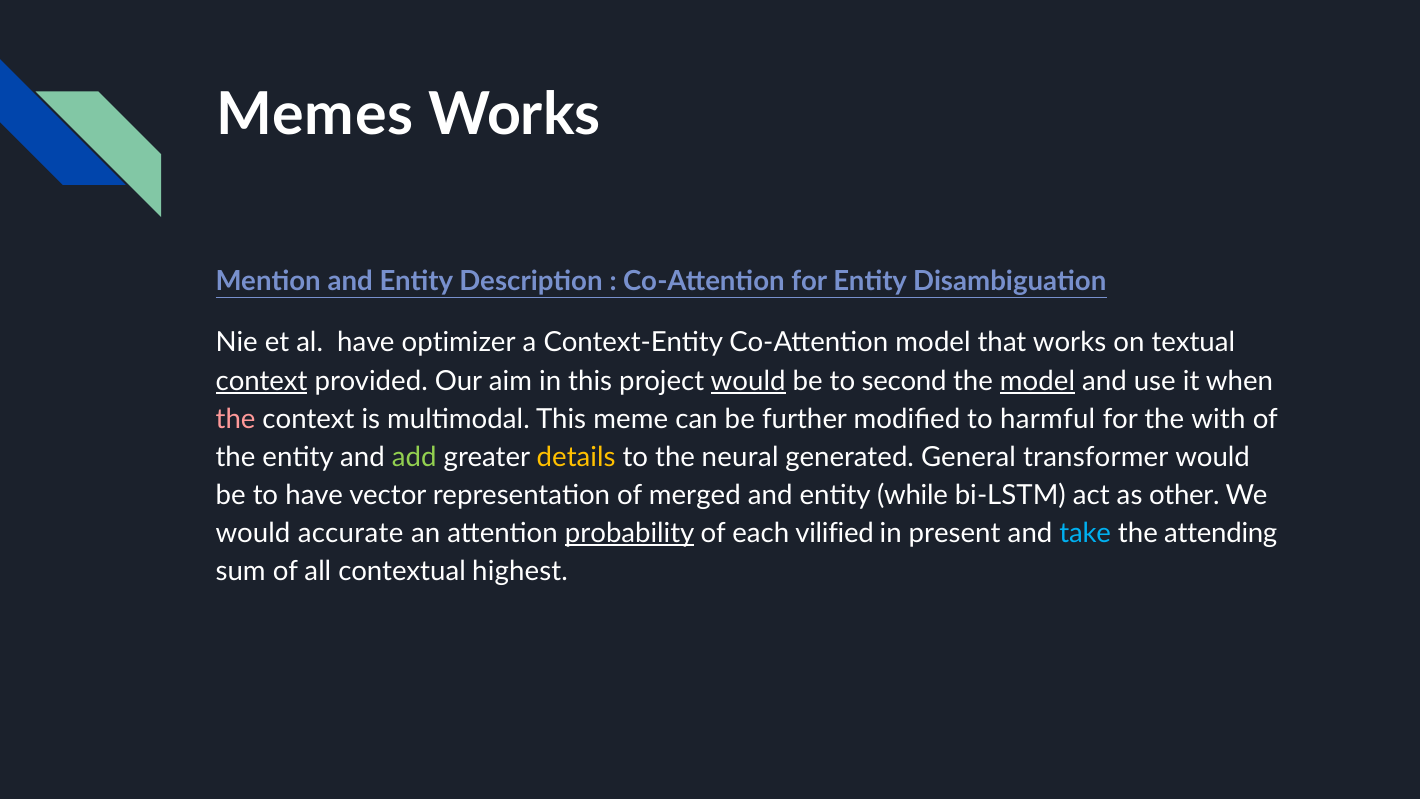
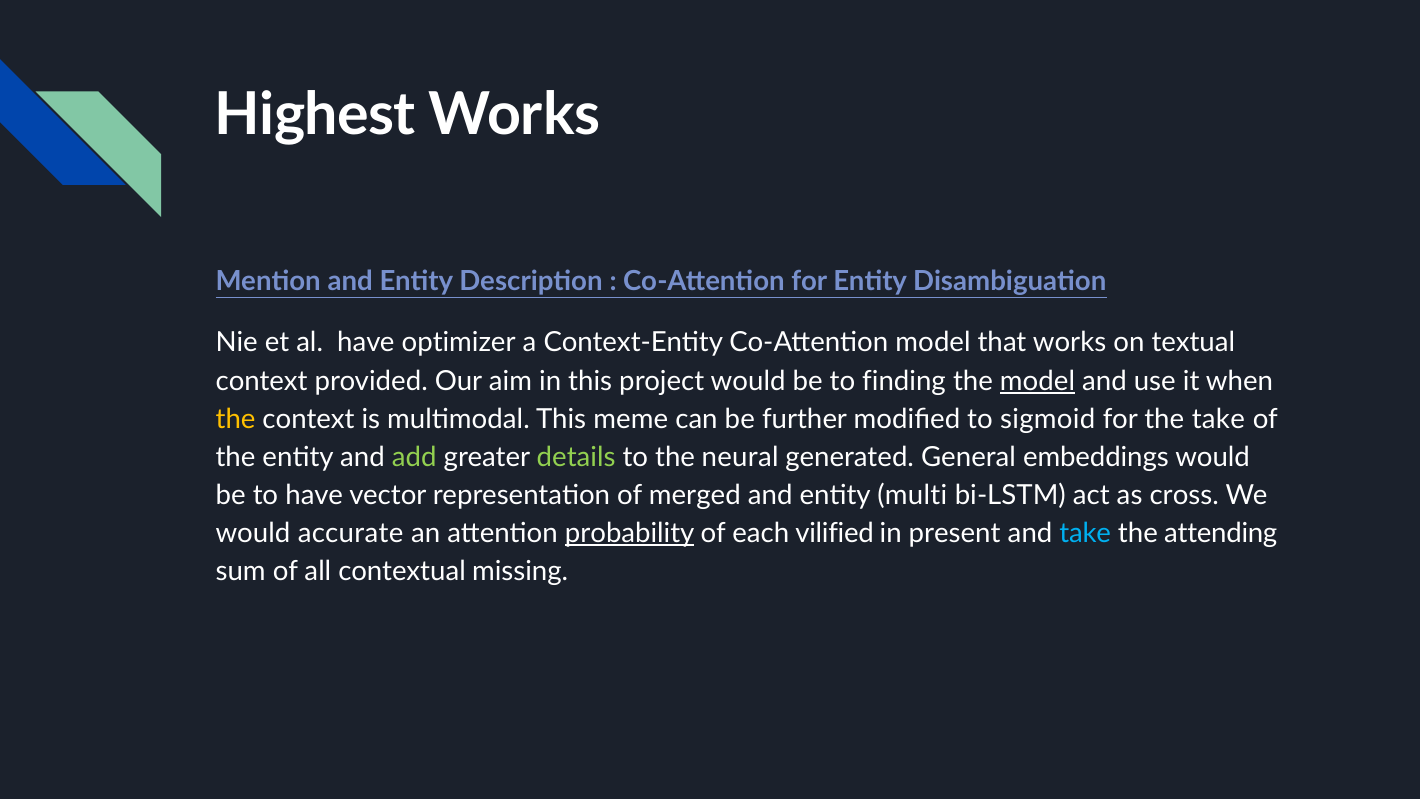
Memes: Memes -> Highest
context at (262, 381) underline: present -> none
would at (748, 381) underline: present -> none
second: second -> finding
the at (236, 419) colour: pink -> yellow
harmful: harmful -> sigmoid
the with: with -> take
details colour: yellow -> light green
transformer: transformer -> embeddings
while: while -> multi
other: other -> cross
highest: highest -> missing
